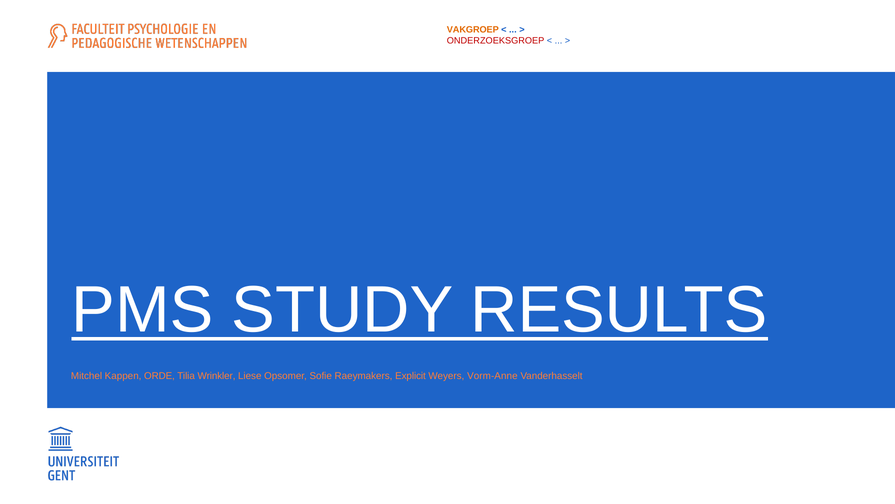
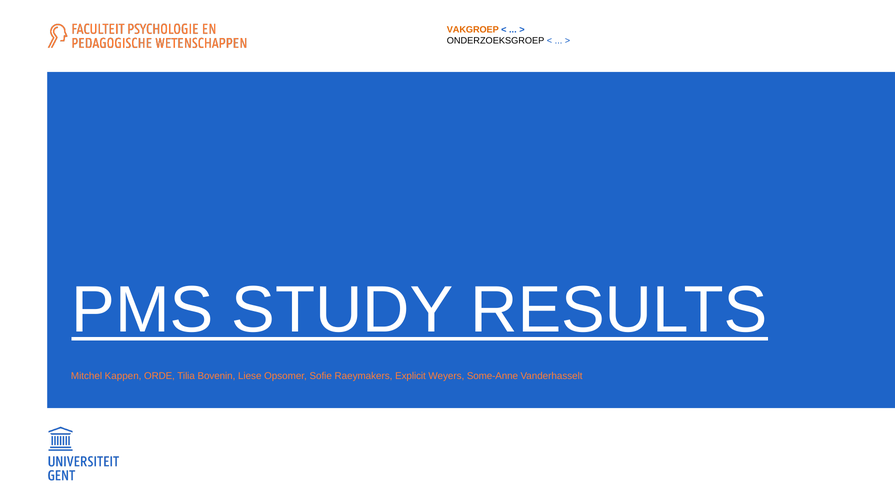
ONDERZOEKSGROEP colour: red -> black
Wrinkler: Wrinkler -> Bovenin
Vorm-Anne: Vorm-Anne -> Some-Anne
